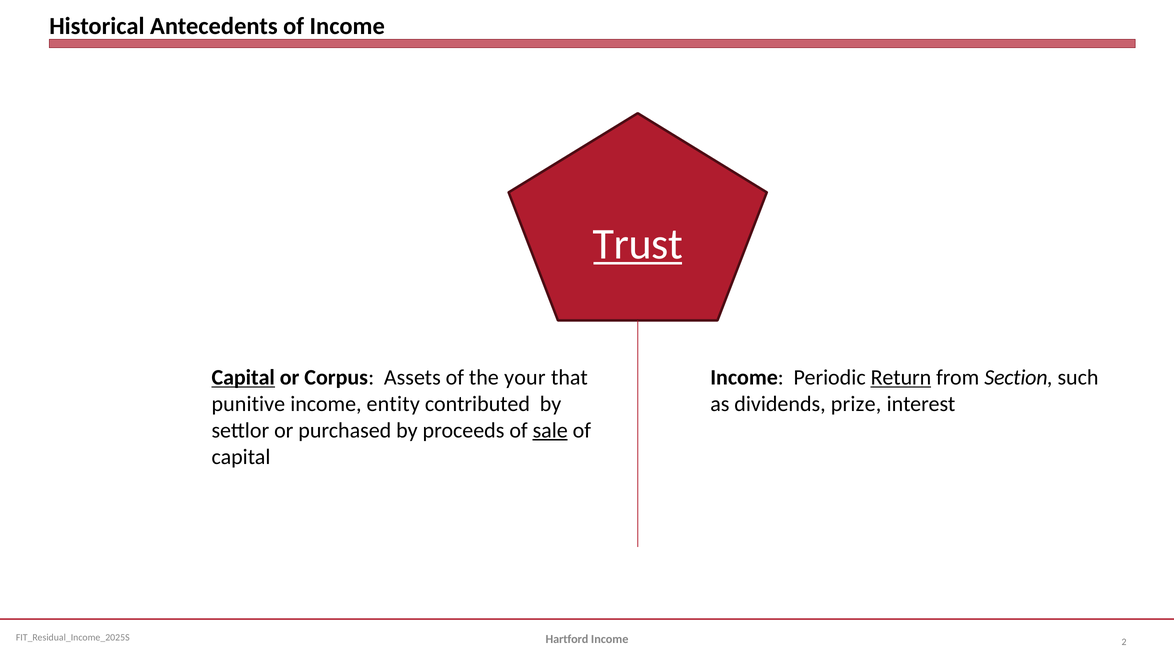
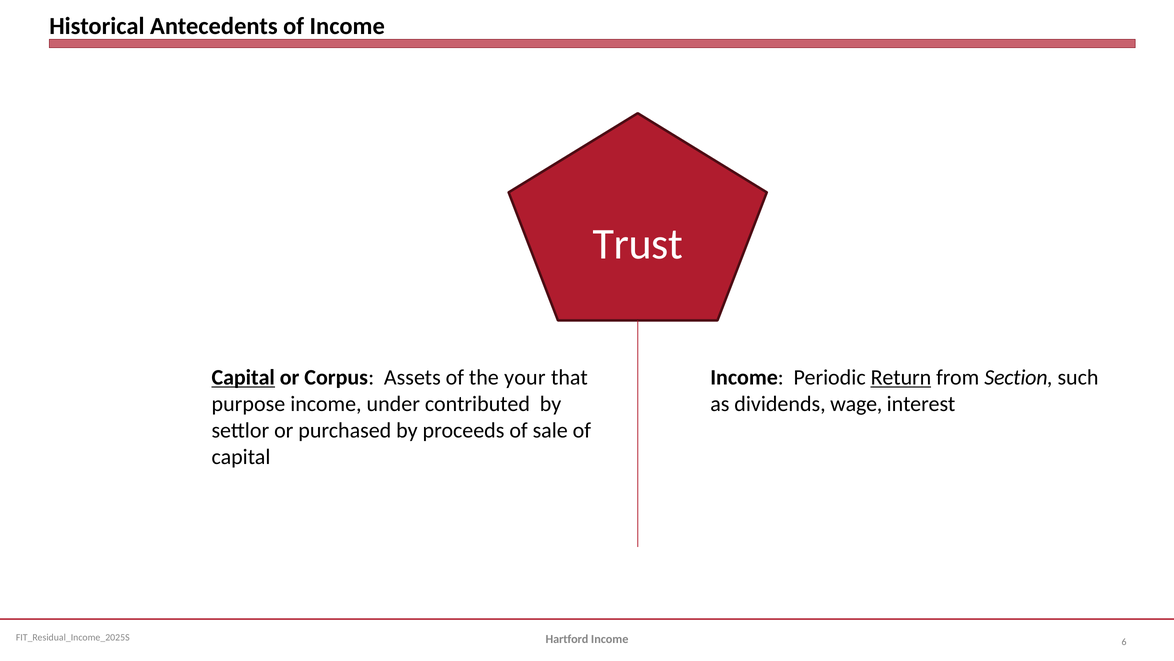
Trust underline: present -> none
punitive: punitive -> purpose
entity: entity -> under
prize: prize -> wage
sale underline: present -> none
2: 2 -> 6
